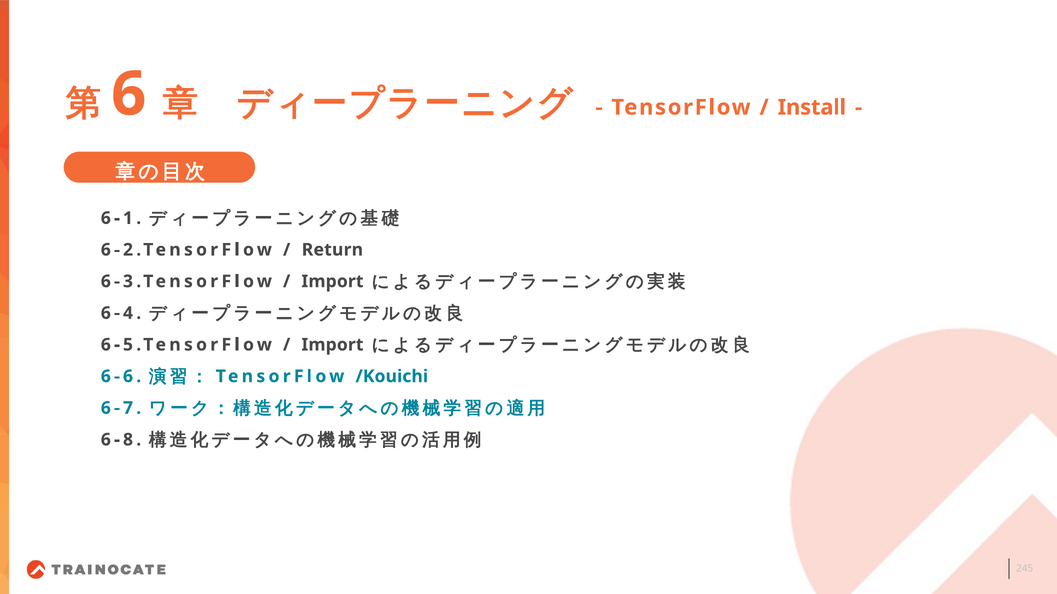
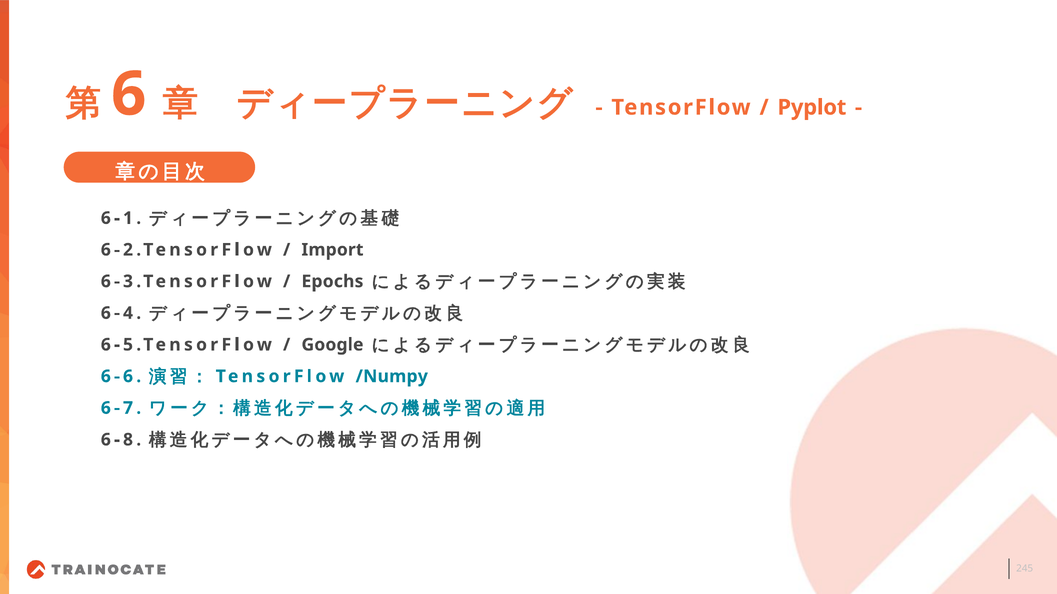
Install: Install -> Pyplot
Return: Return -> Import
Import at (332, 282): Import -> Epochs
Import at (332, 345): Import -> Google
/Kouichi: /Kouichi -> /Numpy
